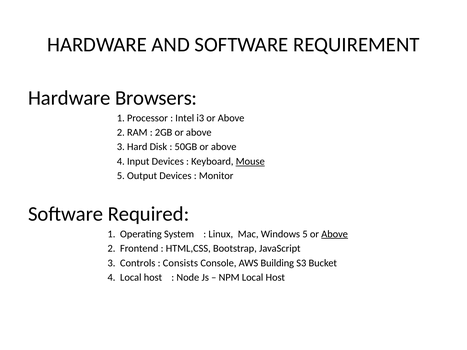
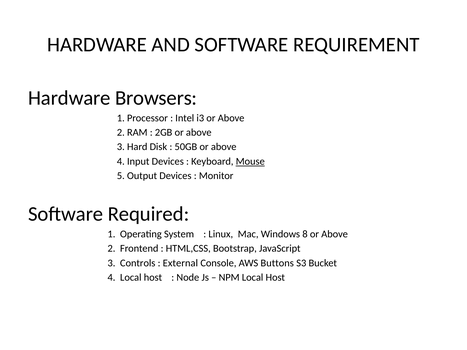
Windows 5: 5 -> 8
Above at (335, 234) underline: present -> none
Consists: Consists -> External
Building: Building -> Buttons
